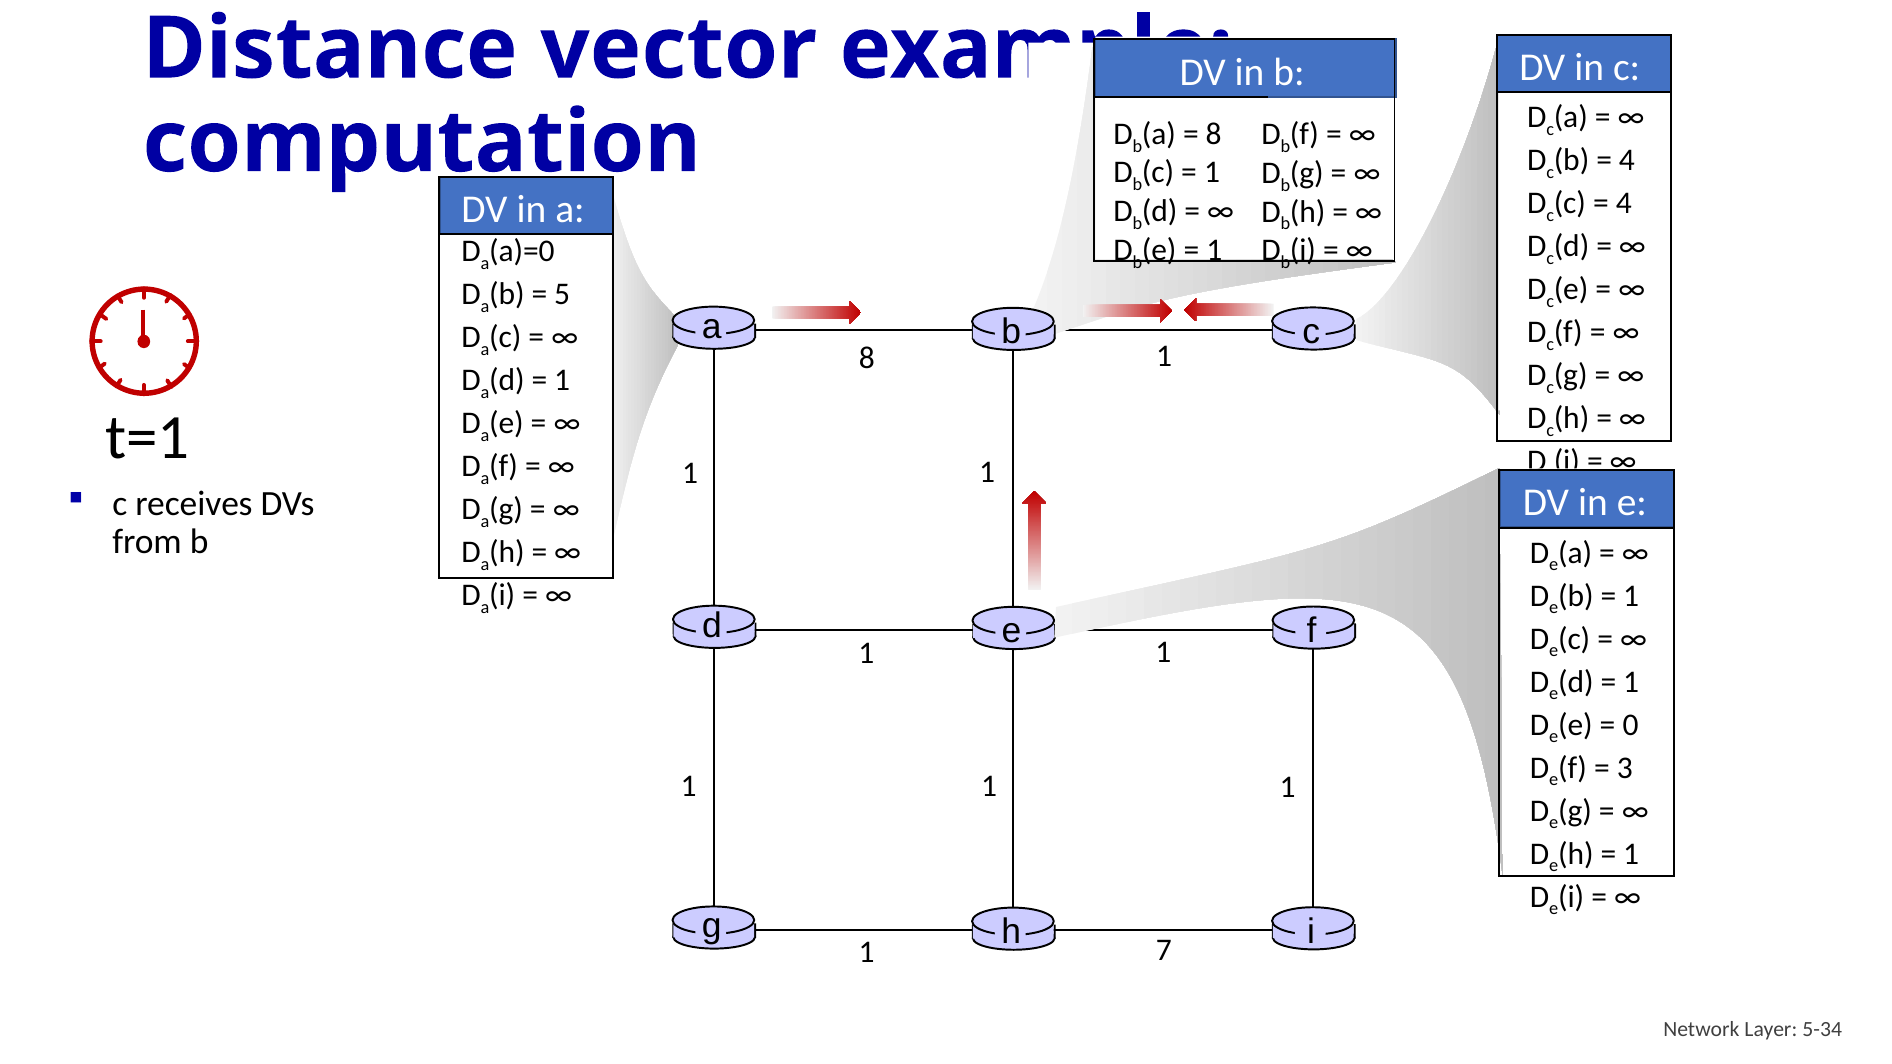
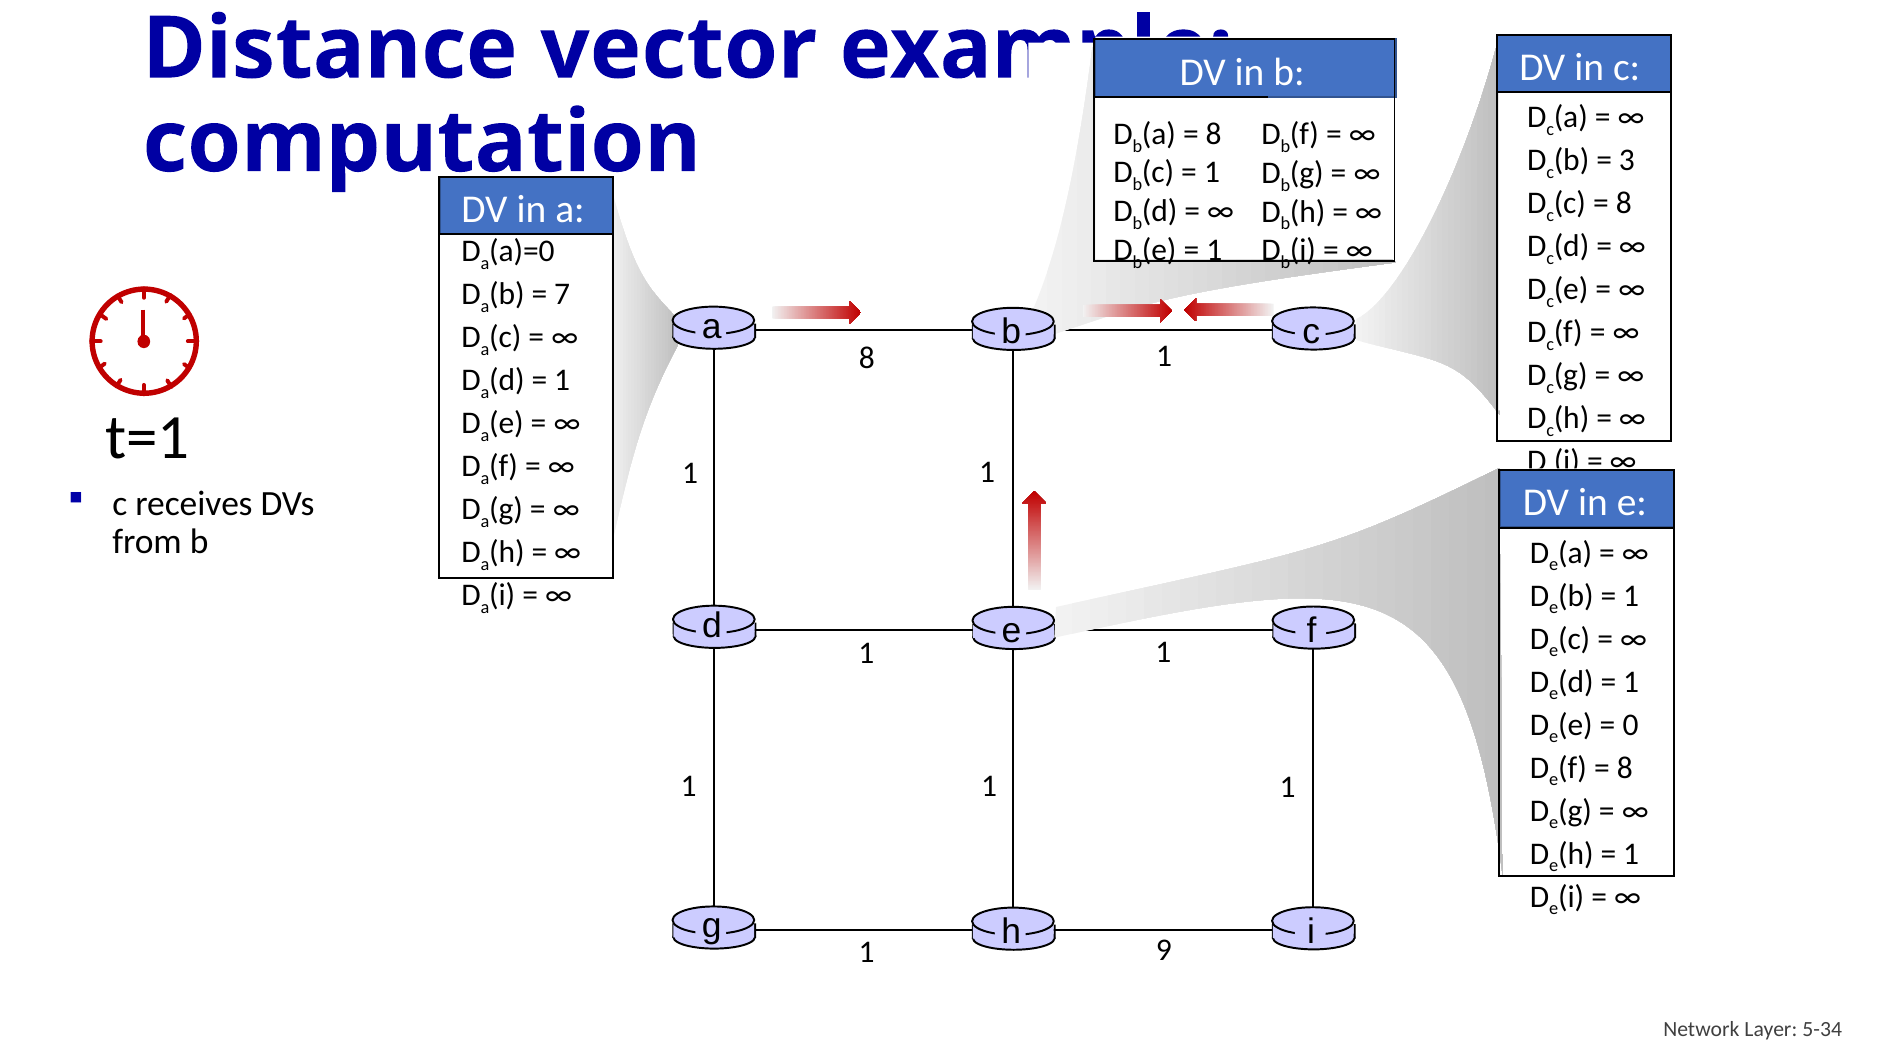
4 at (1627, 160): 4 -> 3
4 at (1624, 203): 4 -> 8
5: 5 -> 7
3 at (1625, 768): 3 -> 8
7: 7 -> 9
